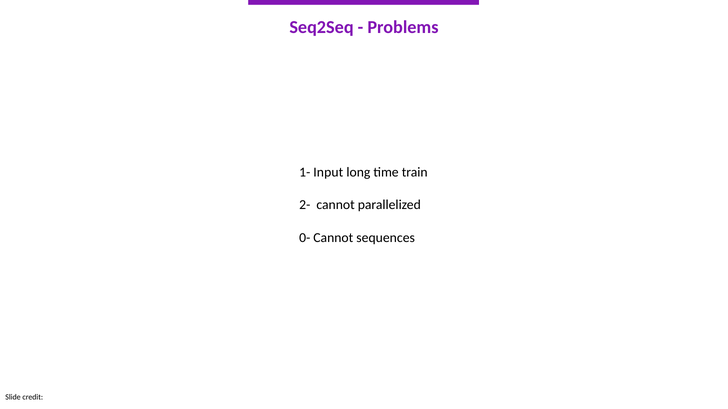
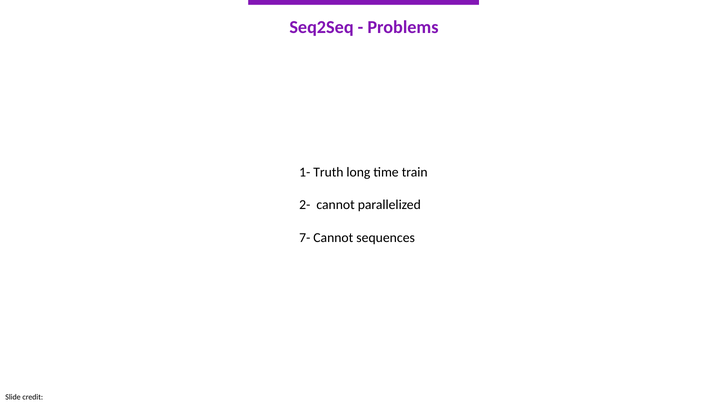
Input: Input -> Truth
0-: 0- -> 7-
